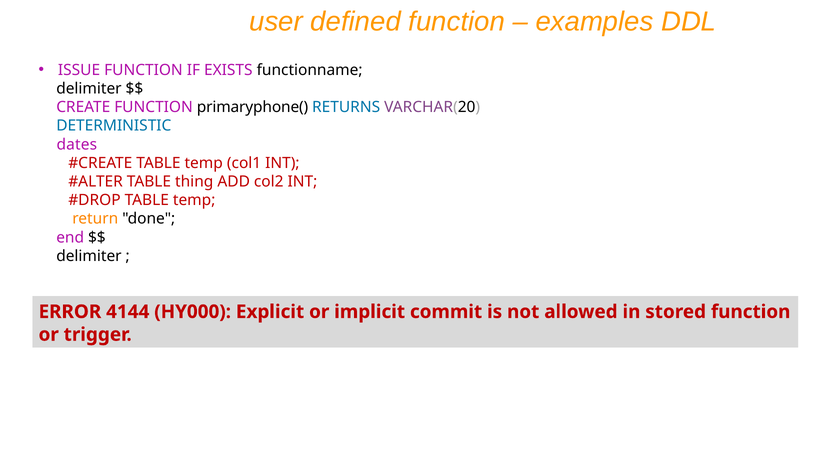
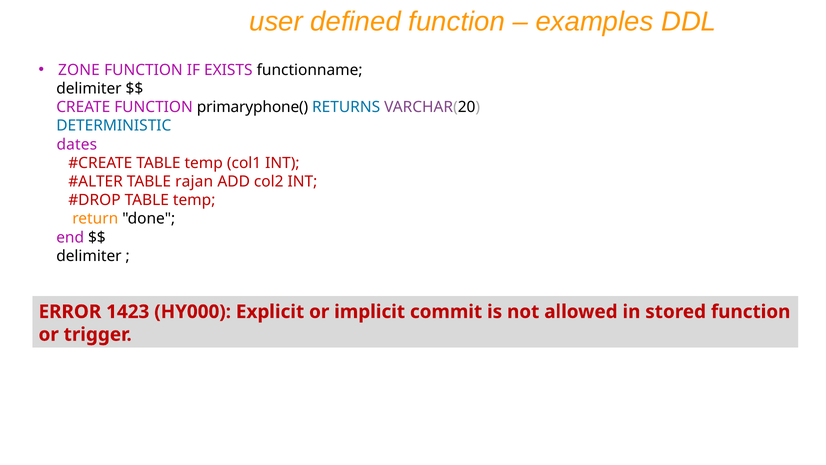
ISSUE: ISSUE -> ZONE
thing: thing -> rajan
4144: 4144 -> 1423
